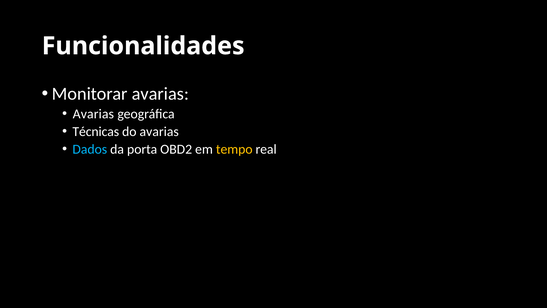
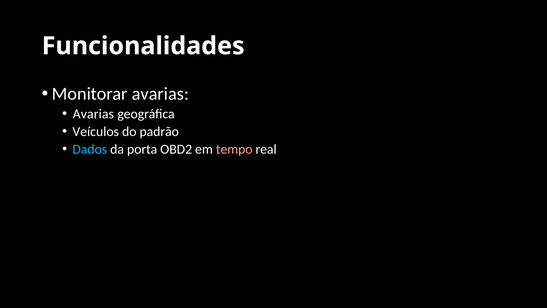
Técnicas: Técnicas -> Veículos
do avarias: avarias -> padrão
tempo colour: yellow -> pink
